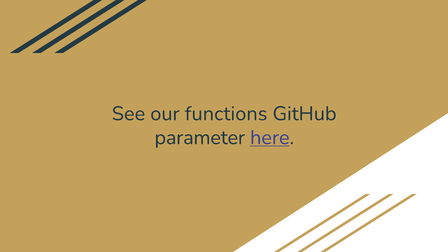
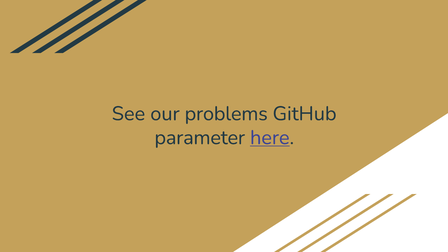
functions: functions -> problems
